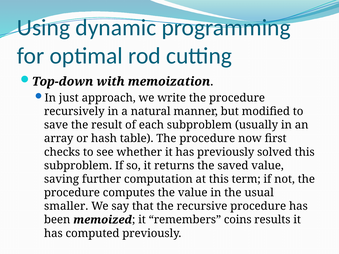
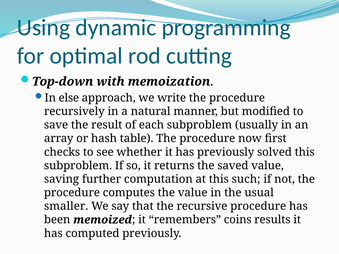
just: just -> else
term: term -> such
